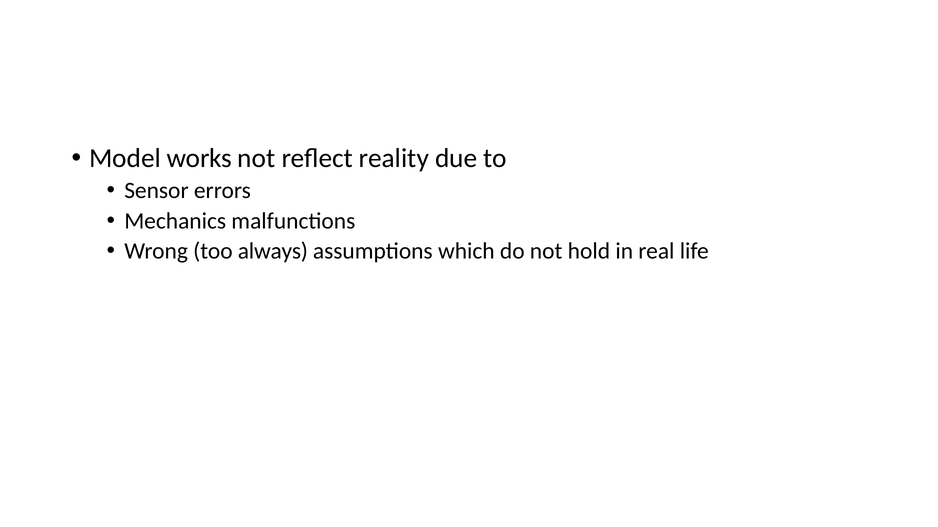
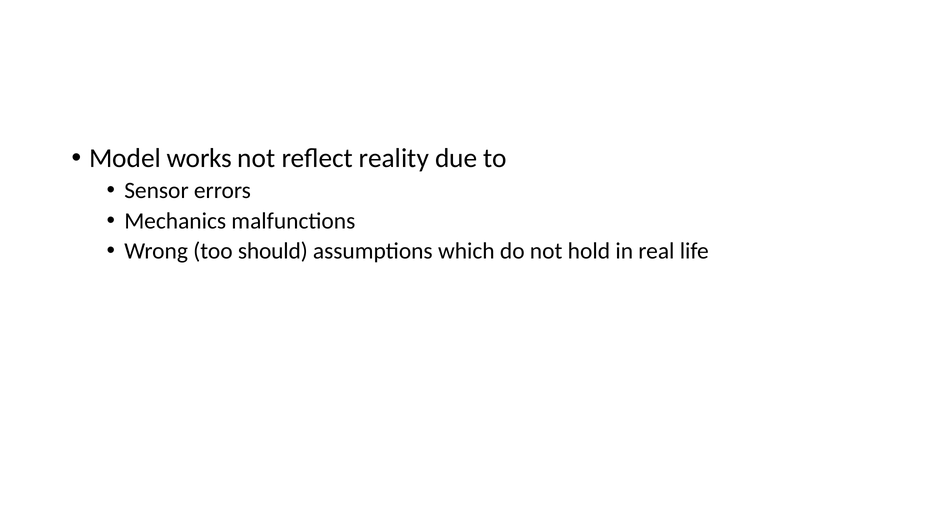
always: always -> should
